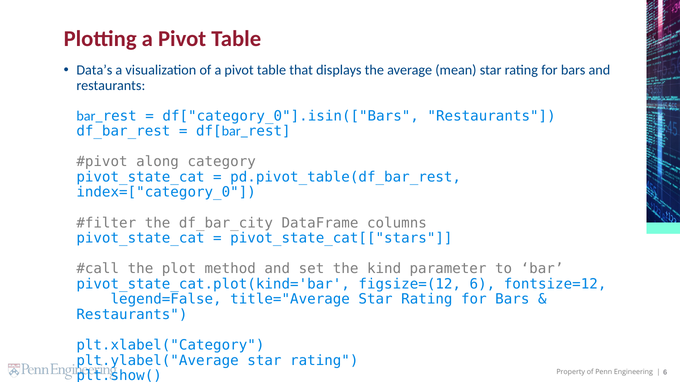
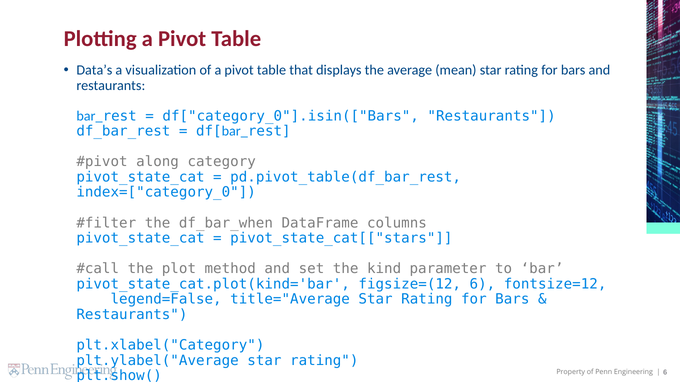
df_bar_city: df_bar_city -> df_bar_when
